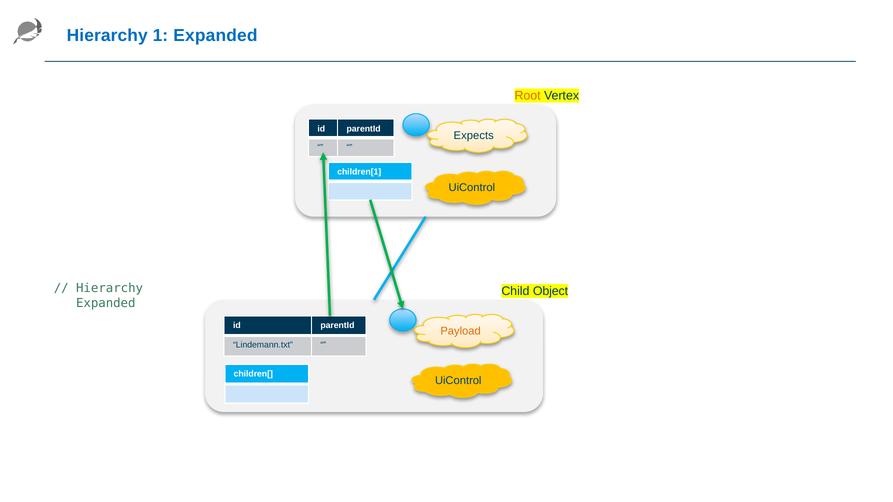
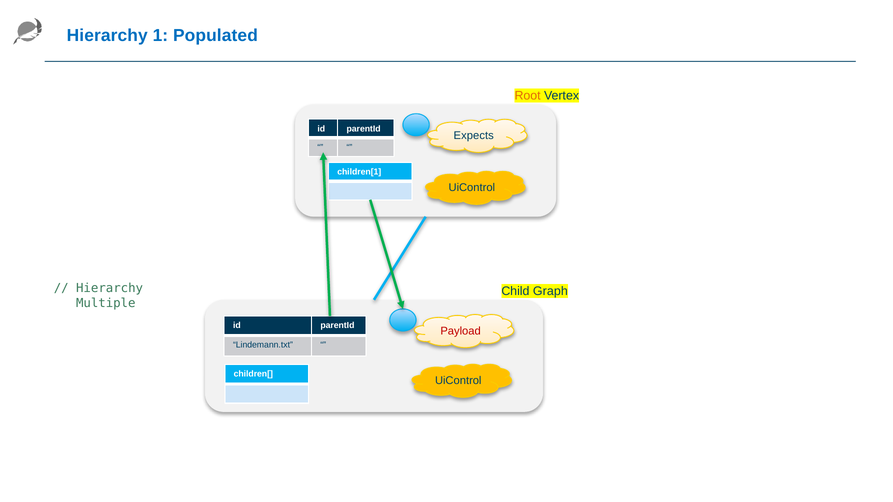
1 Expanded: Expanded -> Populated
Object: Object -> Graph
Expanded at (106, 303): Expanded -> Multiple
Payload colour: orange -> red
